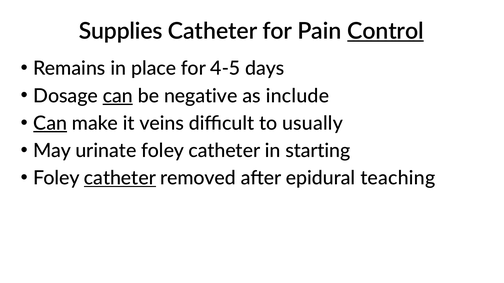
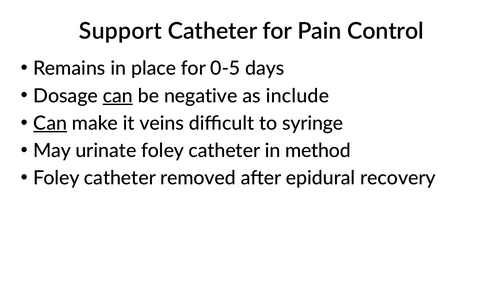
Supplies: Supplies -> Support
Control underline: present -> none
4-5: 4-5 -> 0-5
usually: usually -> syringe
starting: starting -> method
catheter at (120, 178) underline: present -> none
teaching: teaching -> recovery
